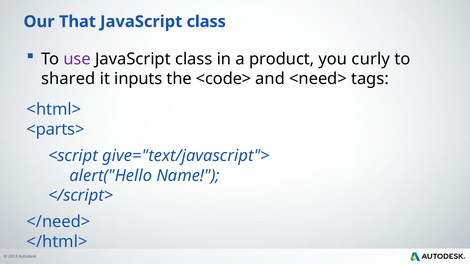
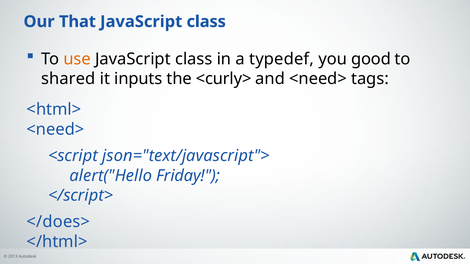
use colour: purple -> orange
product: product -> typedef
curly: curly -> good
<code>: <code> -> <curly>
<parts> at (55, 130): <parts> -> <need>
give="text/javascript">: give="text/javascript"> -> json="text/javascript">
Name: Name -> Friday
</need>: </need> -> </does>
